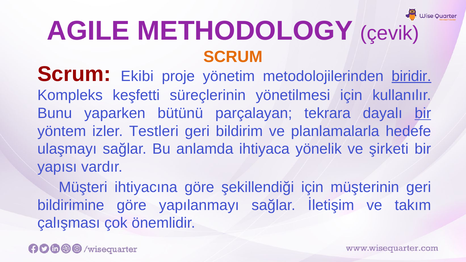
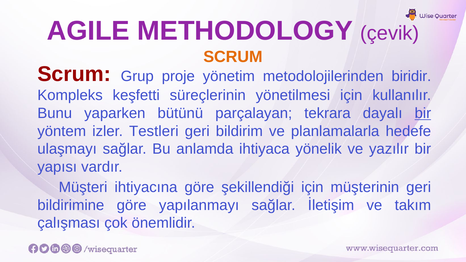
Ekibi: Ekibi -> Grup
biridir underline: present -> none
şirketi: şirketi -> yazılır
